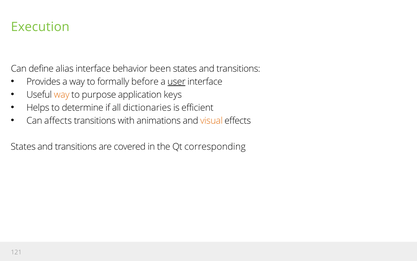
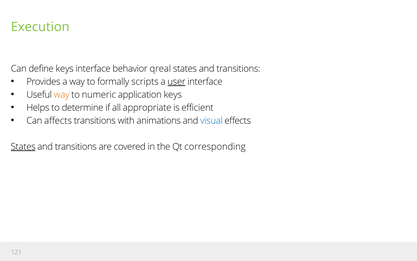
define alias: alias -> keys
been: been -> qreal
before: before -> scripts
purpose: purpose -> numeric
dictionaries: dictionaries -> appropriate
visual colour: orange -> blue
States at (23, 146) underline: none -> present
